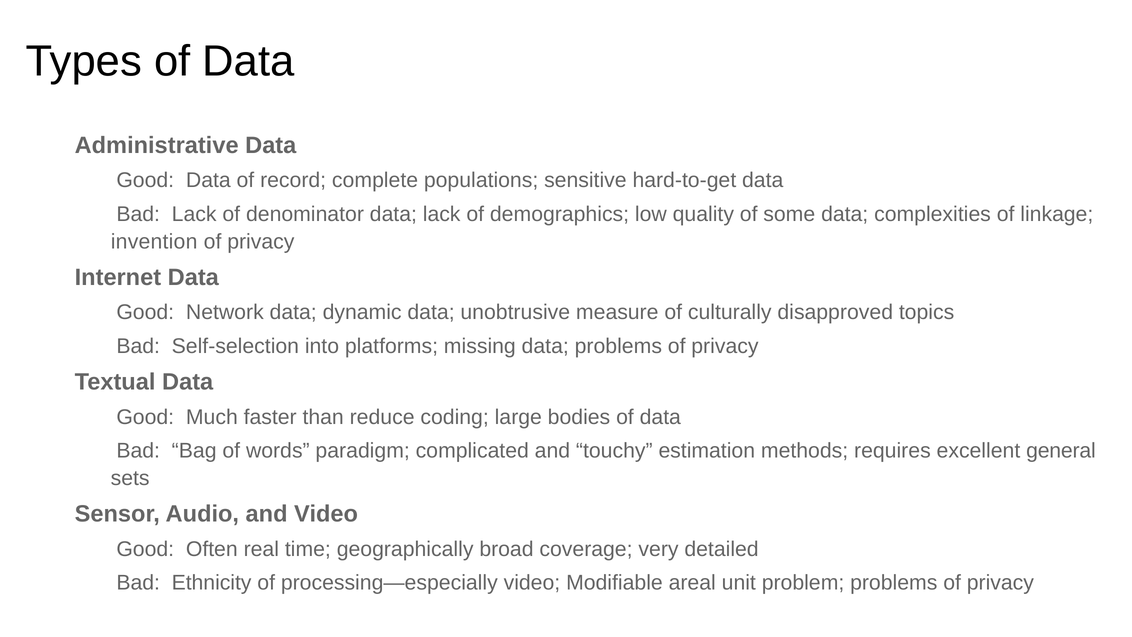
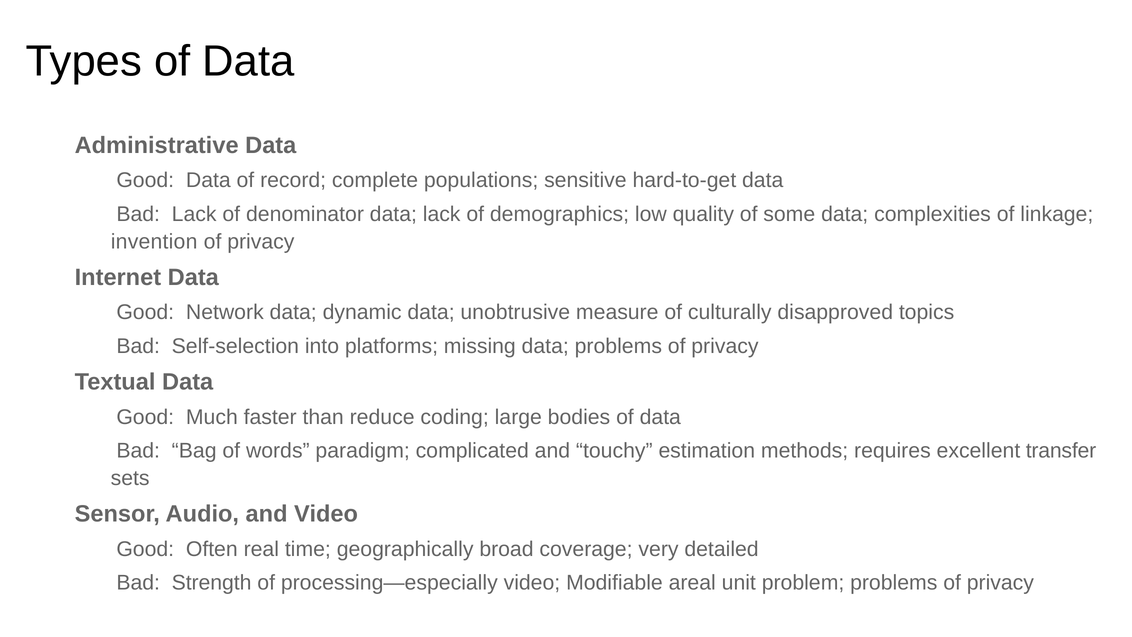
general: general -> transfer
Ethnicity: Ethnicity -> Strength
